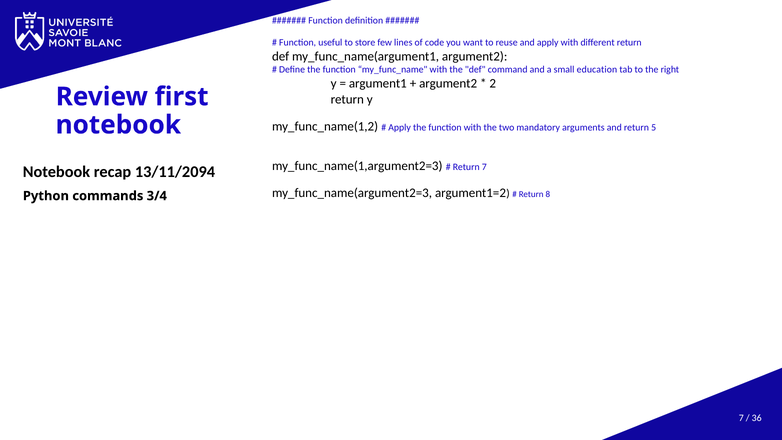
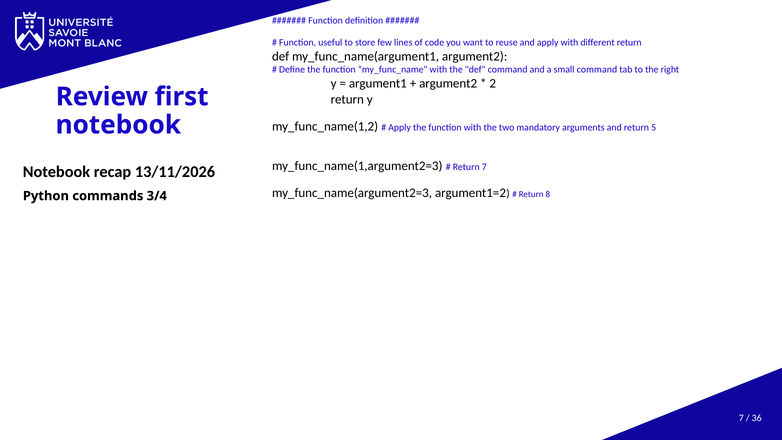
small education: education -> command
13/11/2094: 13/11/2094 -> 13/11/2026
